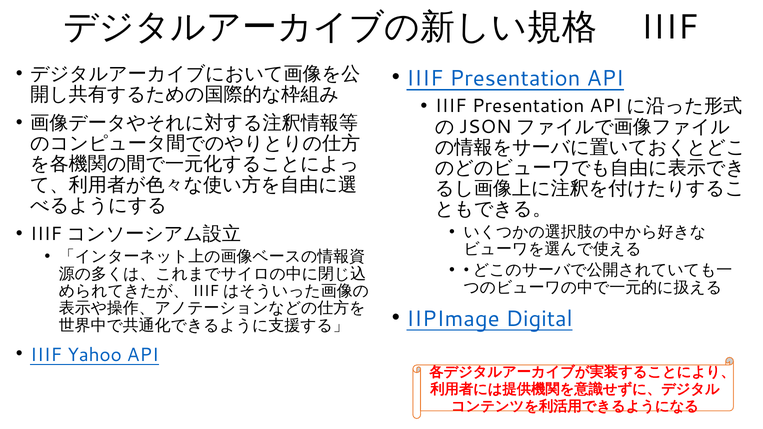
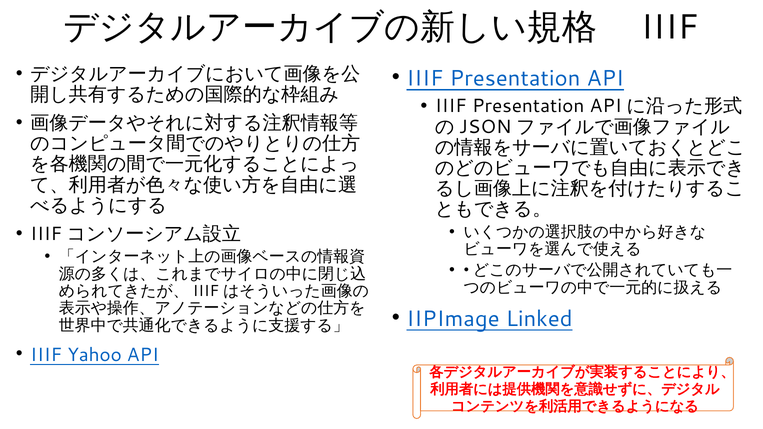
Digital: Digital -> Linked
